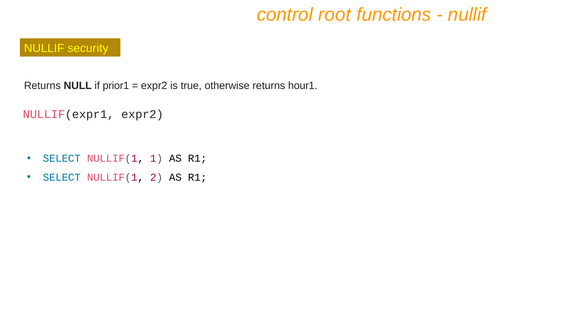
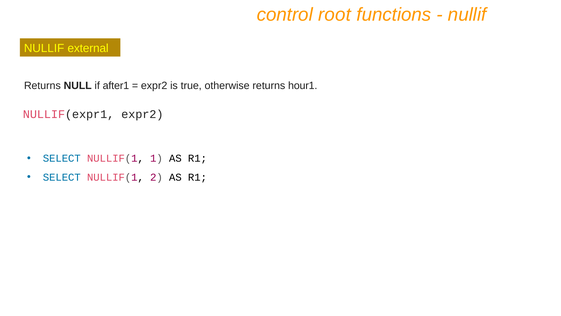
security: security -> external
prior1: prior1 -> after1
